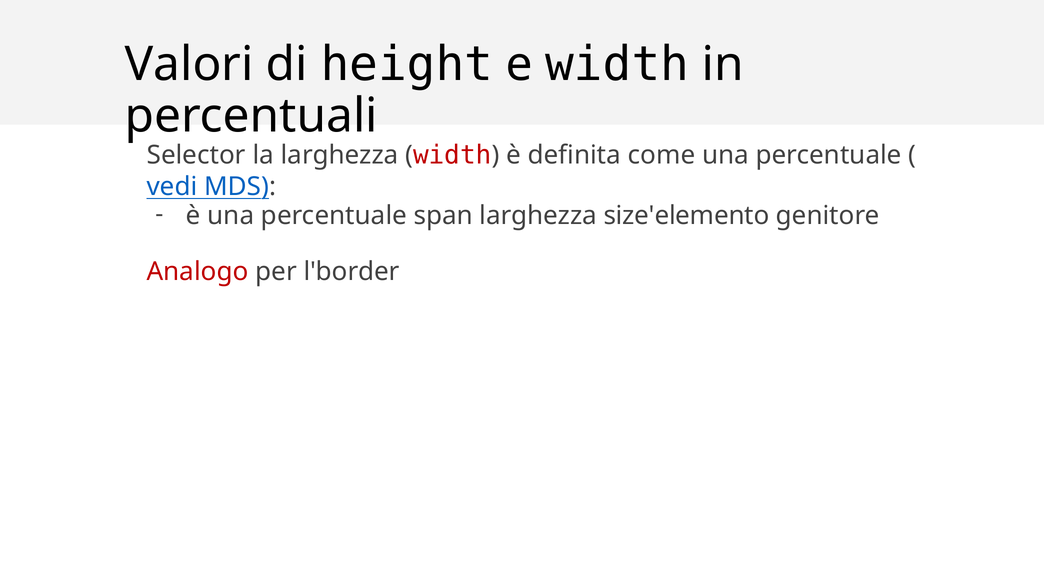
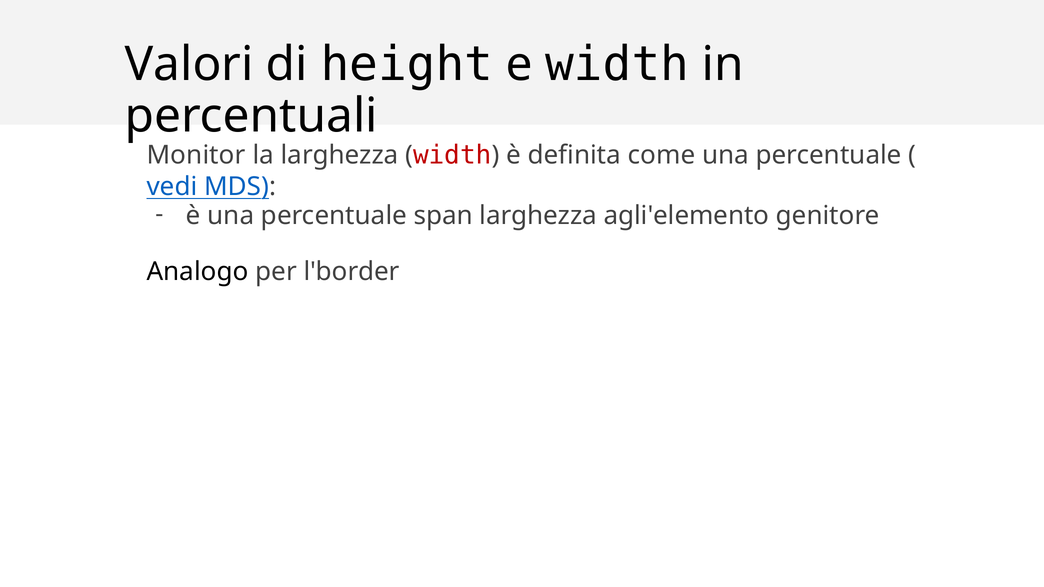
Selector: Selector -> Monitor
size'elemento: size'elemento -> agli'elemento
Analogo colour: red -> black
